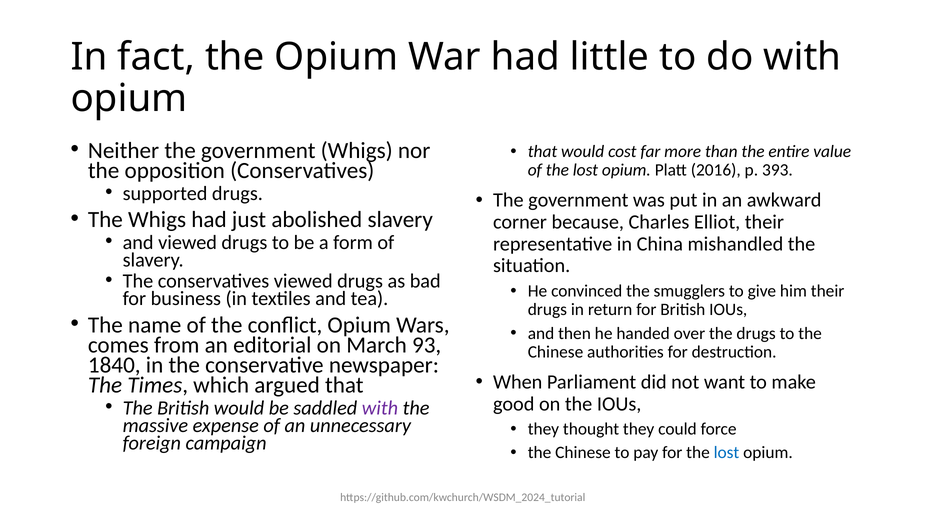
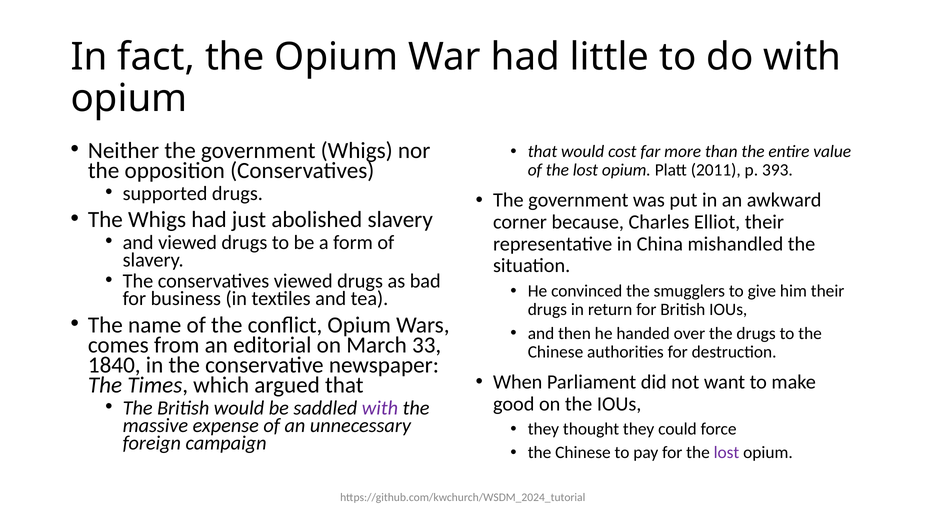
2016: 2016 -> 2011
93: 93 -> 33
lost at (726, 452) colour: blue -> purple
